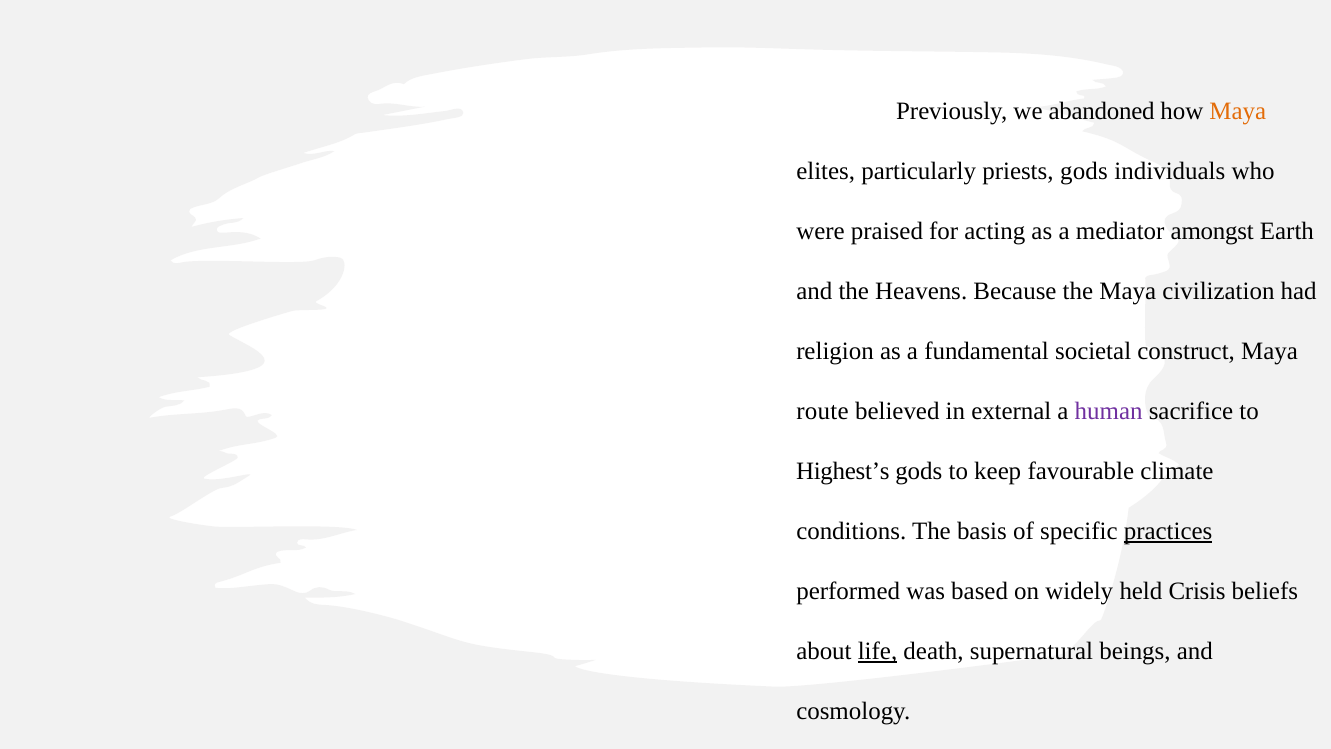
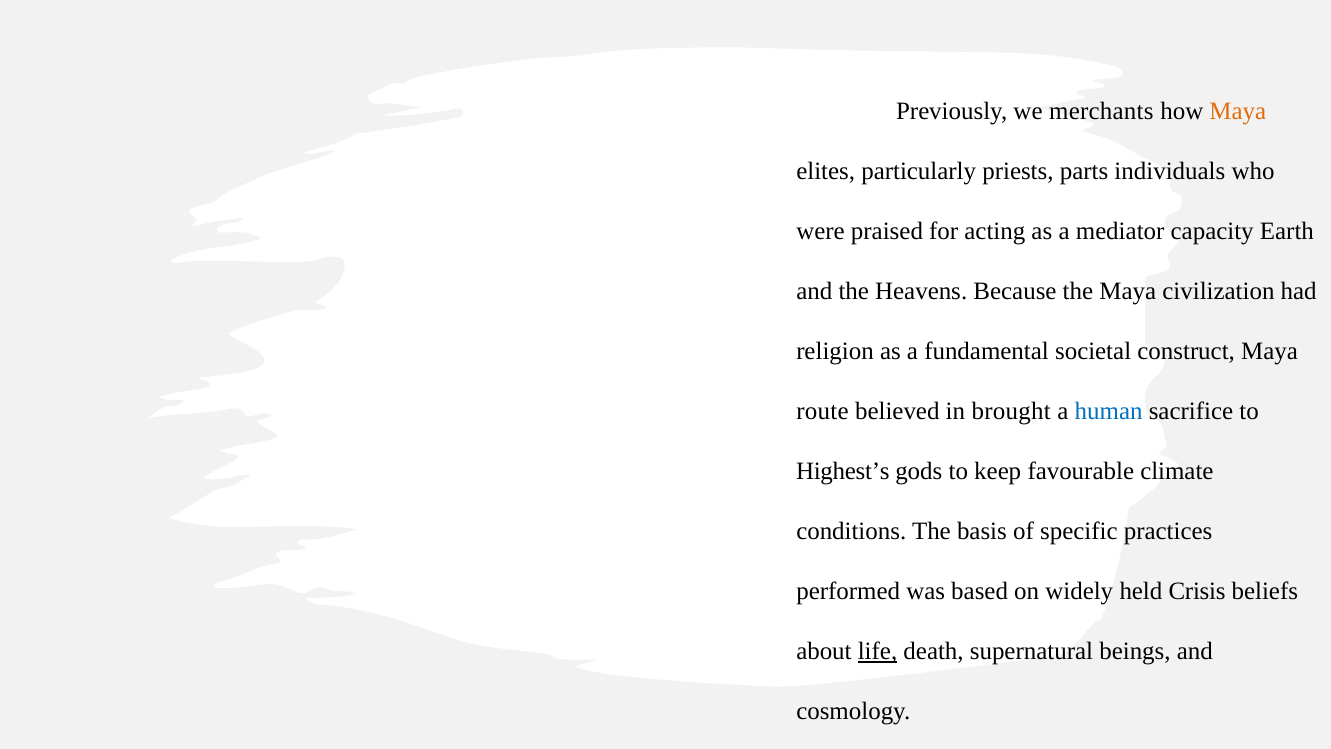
abandoned: abandoned -> merchants
priests gods: gods -> parts
amongst: amongst -> capacity
external: external -> brought
human colour: purple -> blue
practices underline: present -> none
